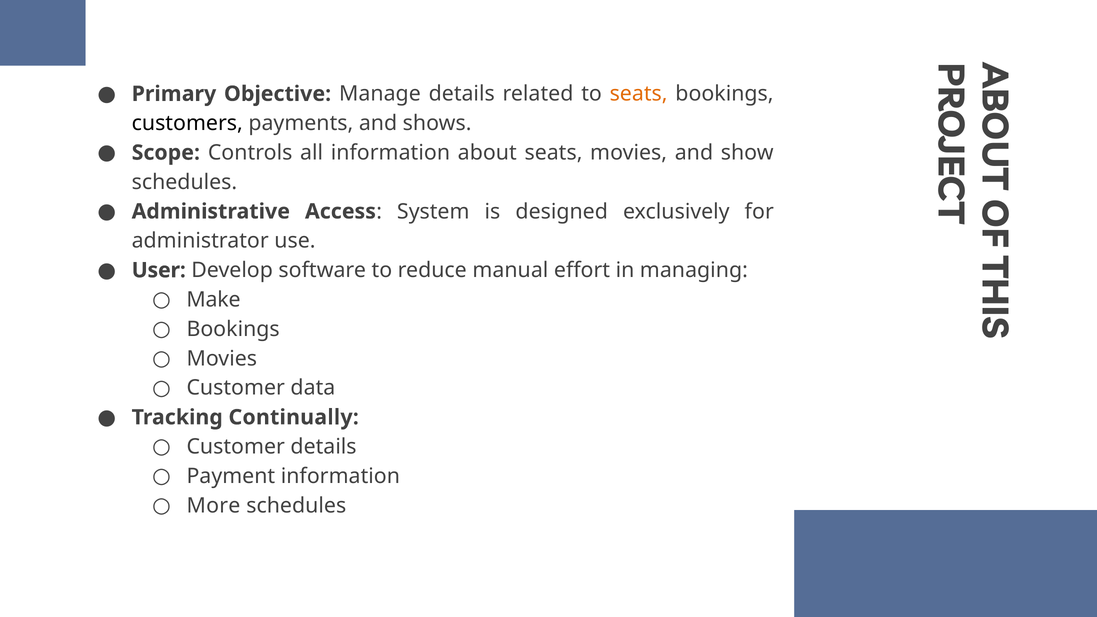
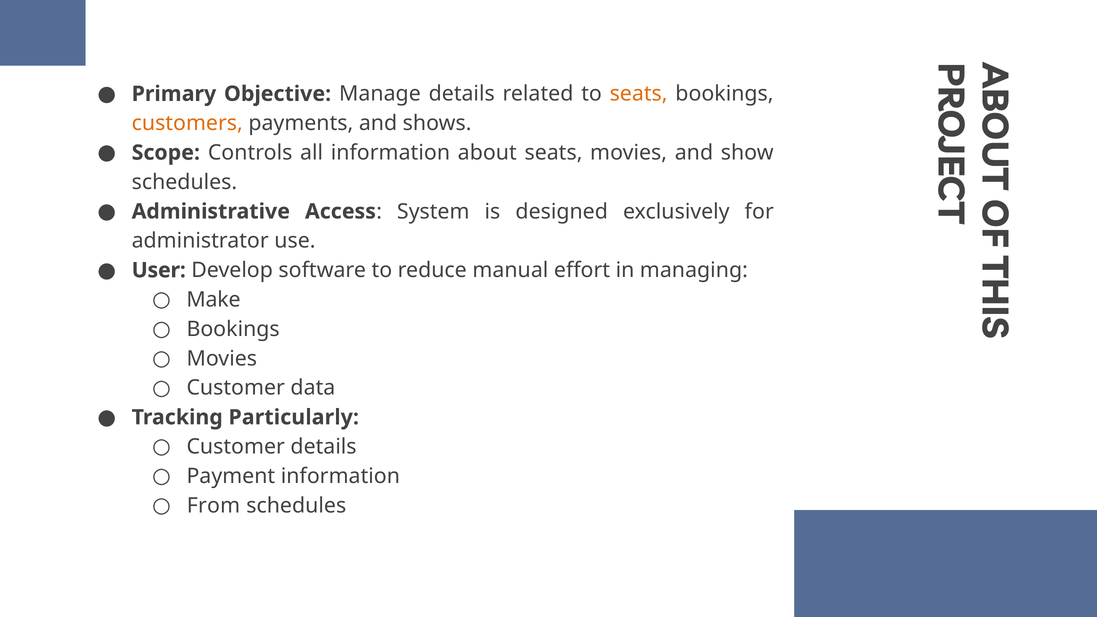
customers colour: black -> orange
Continually: Continually -> Particularly
More: More -> From
